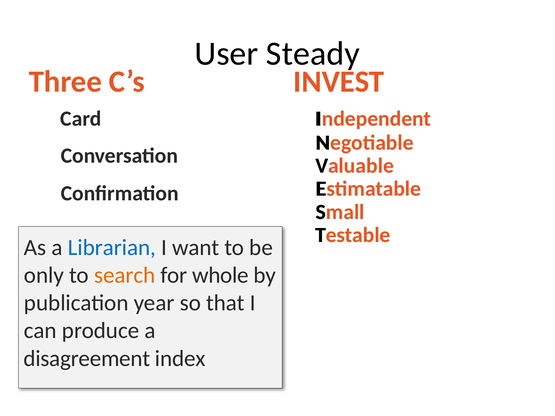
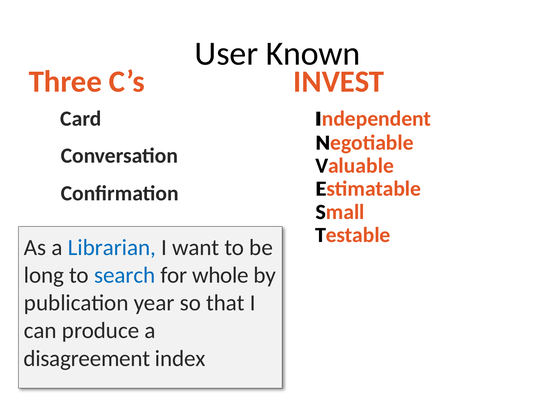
Steady: Steady -> Known
only: only -> long
search colour: orange -> blue
